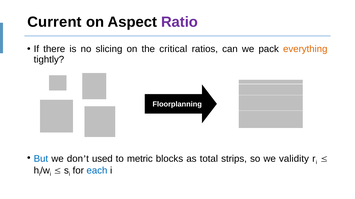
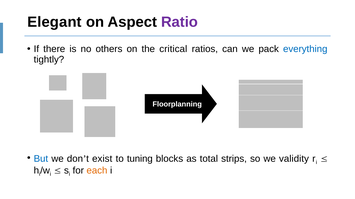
Current: Current -> Elegant
slicing: slicing -> others
everything colour: orange -> blue
used: used -> exist
metric: metric -> tuning
each colour: blue -> orange
